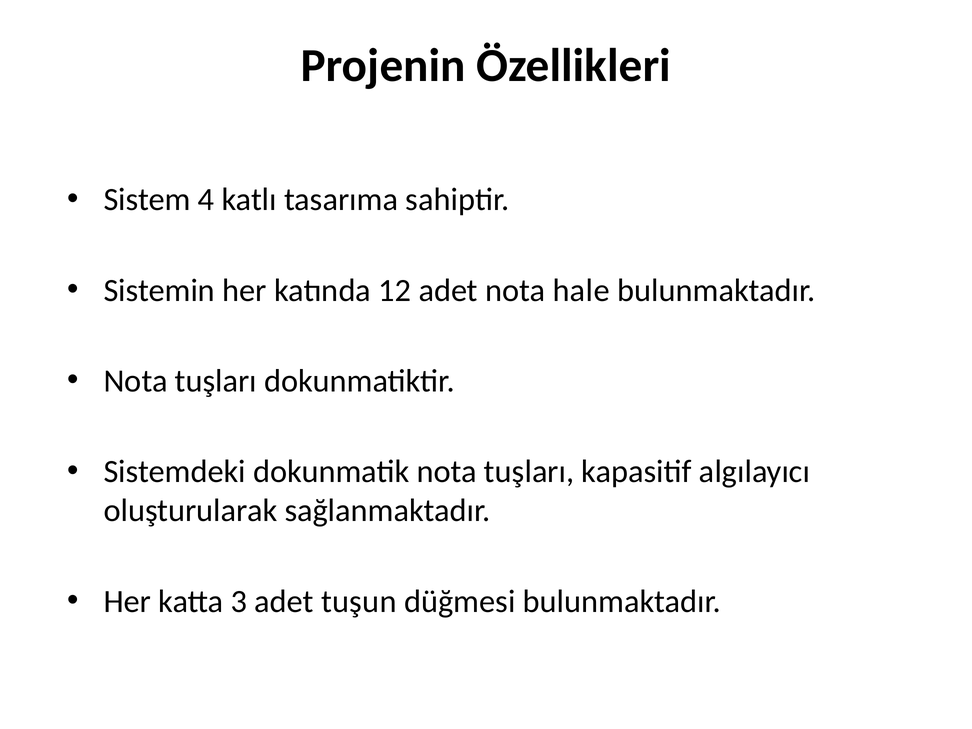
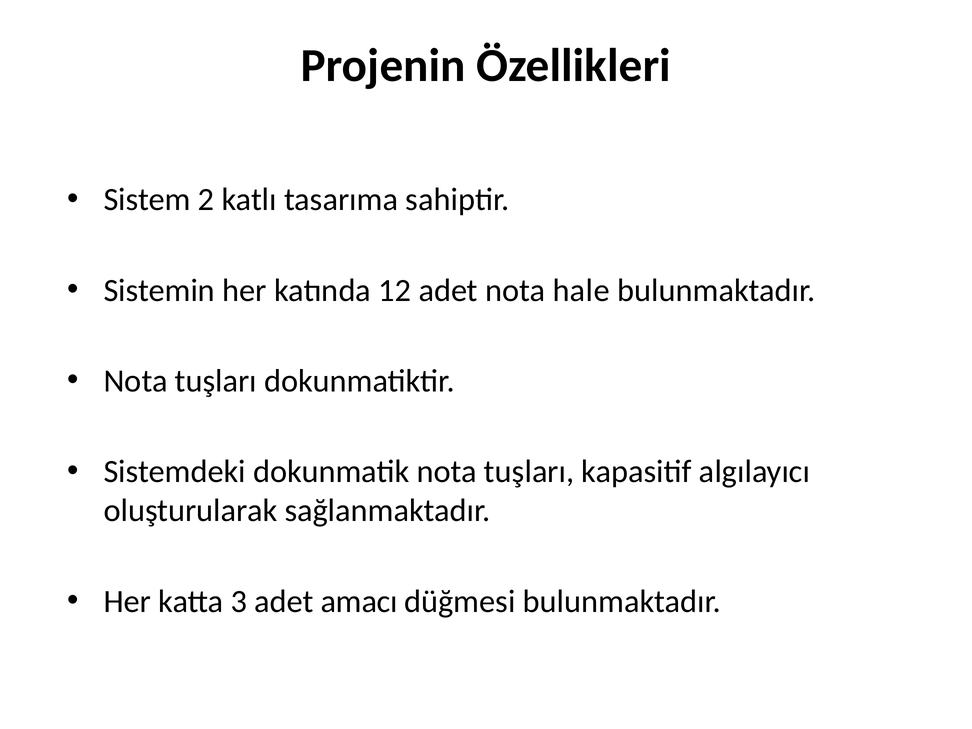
4: 4 -> 2
tuşun: tuşun -> amacı
